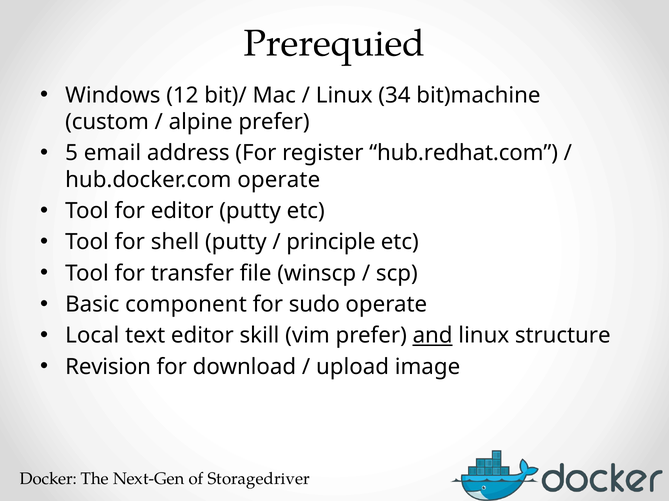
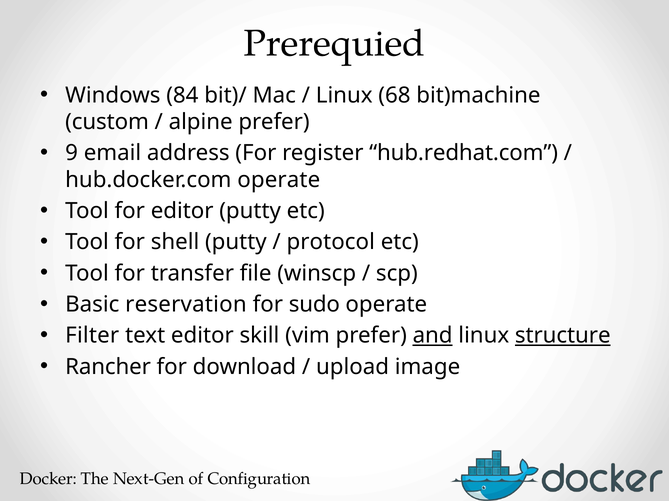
12: 12 -> 84
34: 34 -> 68
5: 5 -> 9
principle: principle -> protocol
component: component -> reservation
Local: Local -> Filter
structure underline: none -> present
Revision: Revision -> Rancher
Storagedriver: Storagedriver -> Configuration
